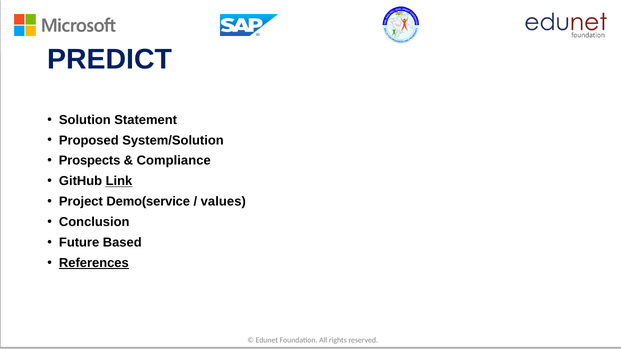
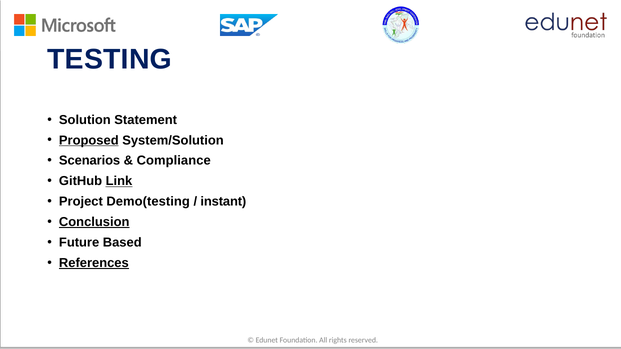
PREDICT: PREDICT -> TESTING
Proposed underline: none -> present
Prospects: Prospects -> Scenarios
Demo(service: Demo(service -> Demo(testing
values: values -> instant
Conclusion underline: none -> present
